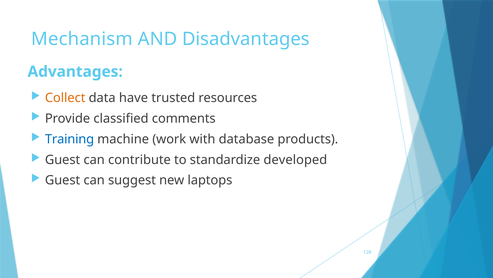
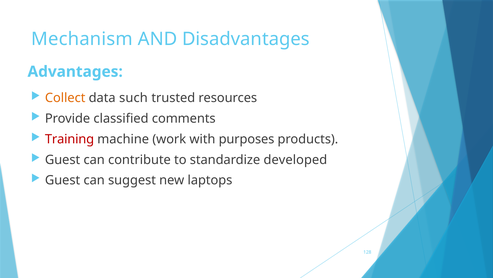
have: have -> such
Training colour: blue -> red
database: database -> purposes
